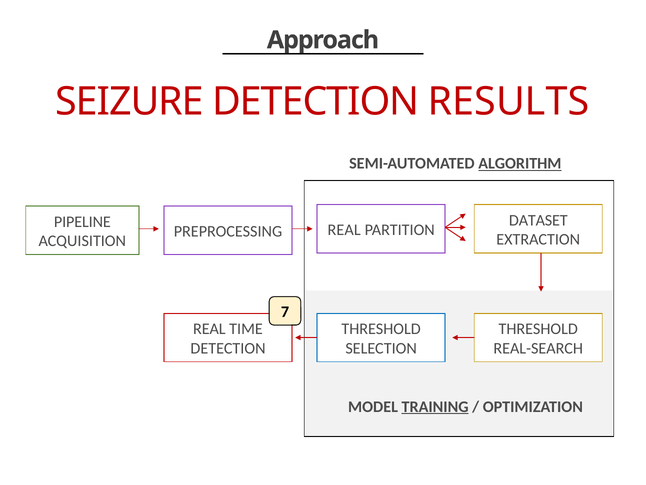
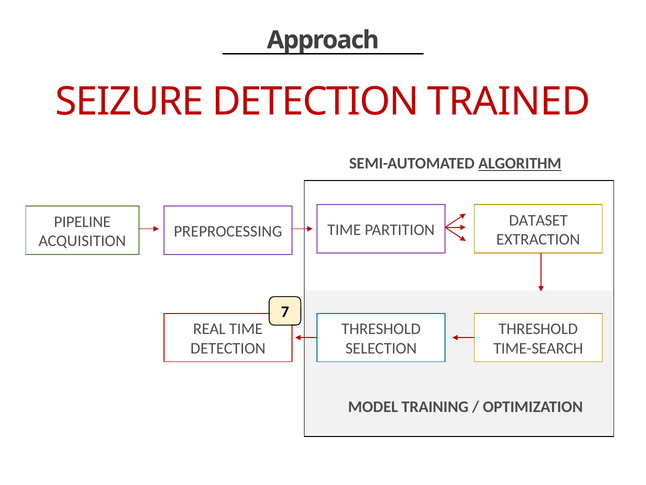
RESULTS: RESULTS -> TRAINED
PREPROCESSING REAL: REAL -> TIME
REAL-SEARCH: REAL-SEARCH -> TIME-SEARCH
TRAINING underline: present -> none
